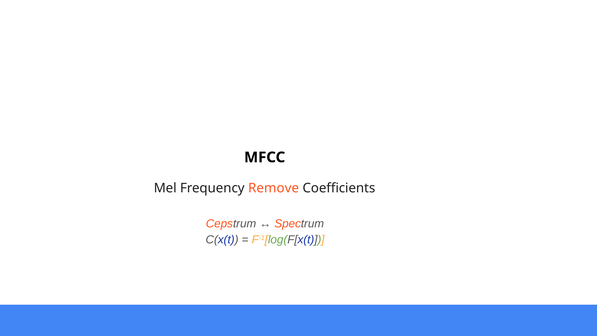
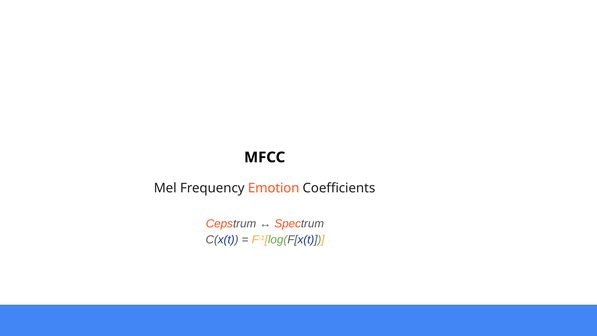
Remove: Remove -> Emotion
